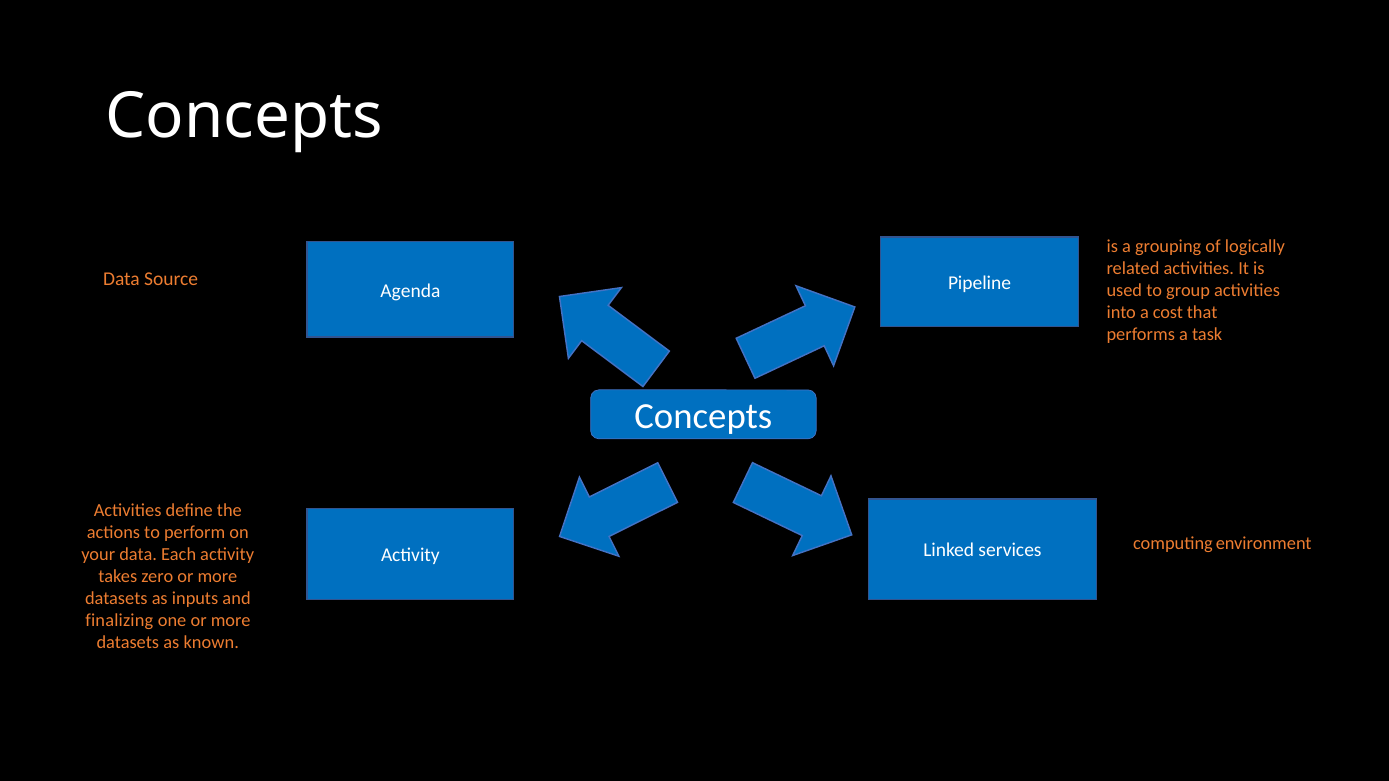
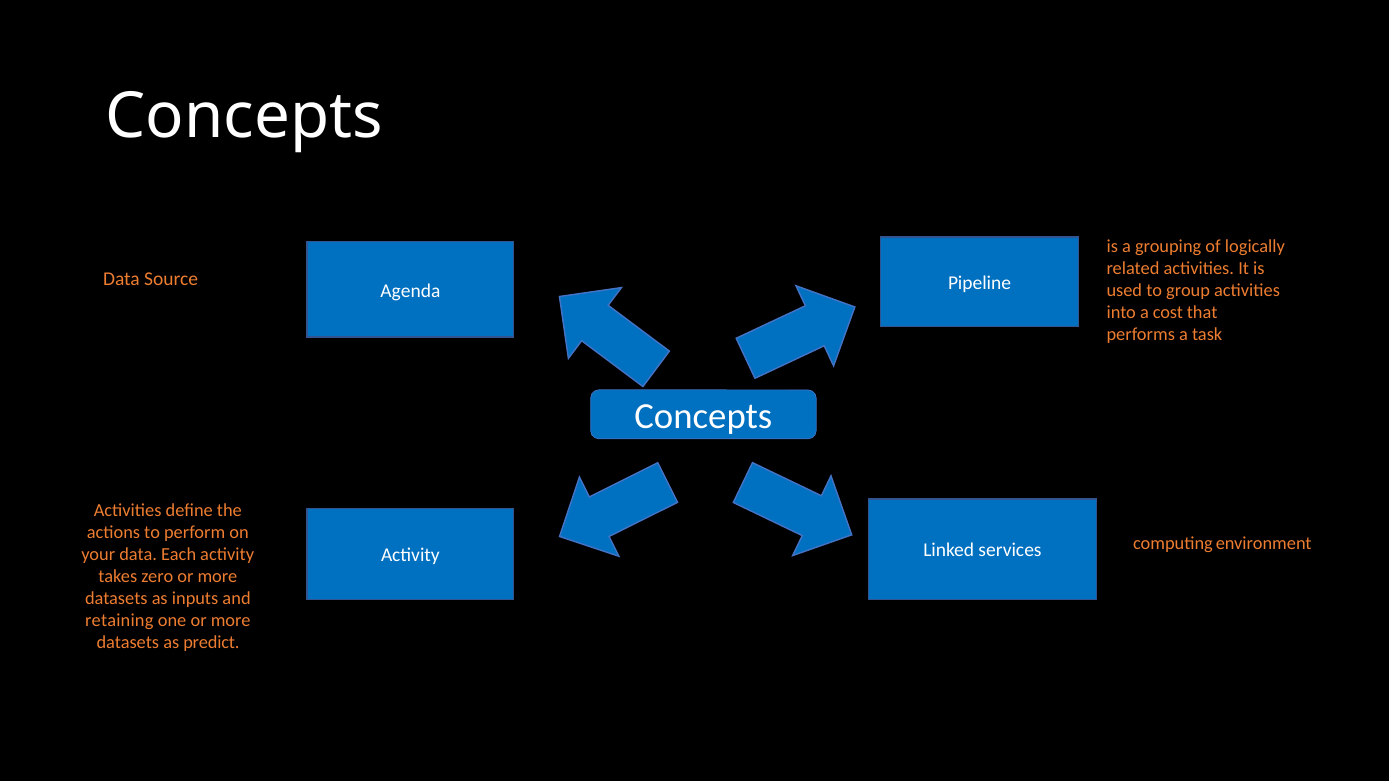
finalizing: finalizing -> retaining
known: known -> predict
